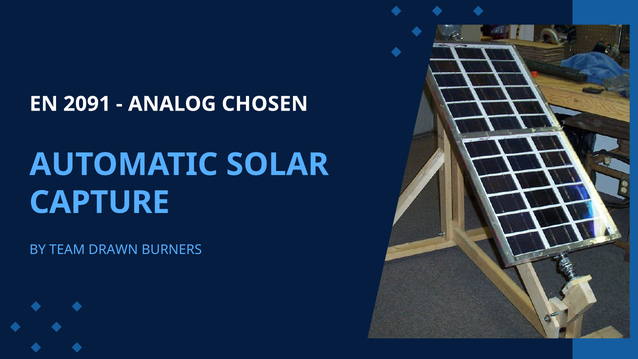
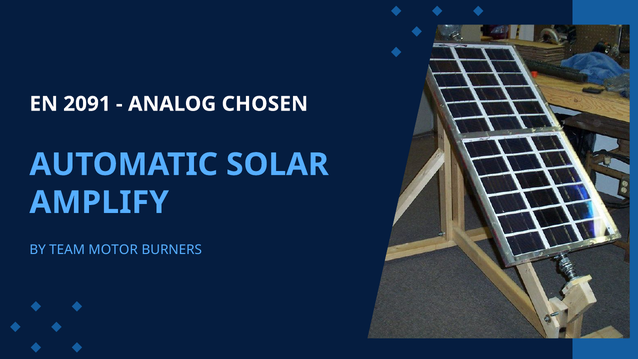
CAPTURE: CAPTURE -> AMPLIFY
DRAWN: DRAWN -> MOTOR
